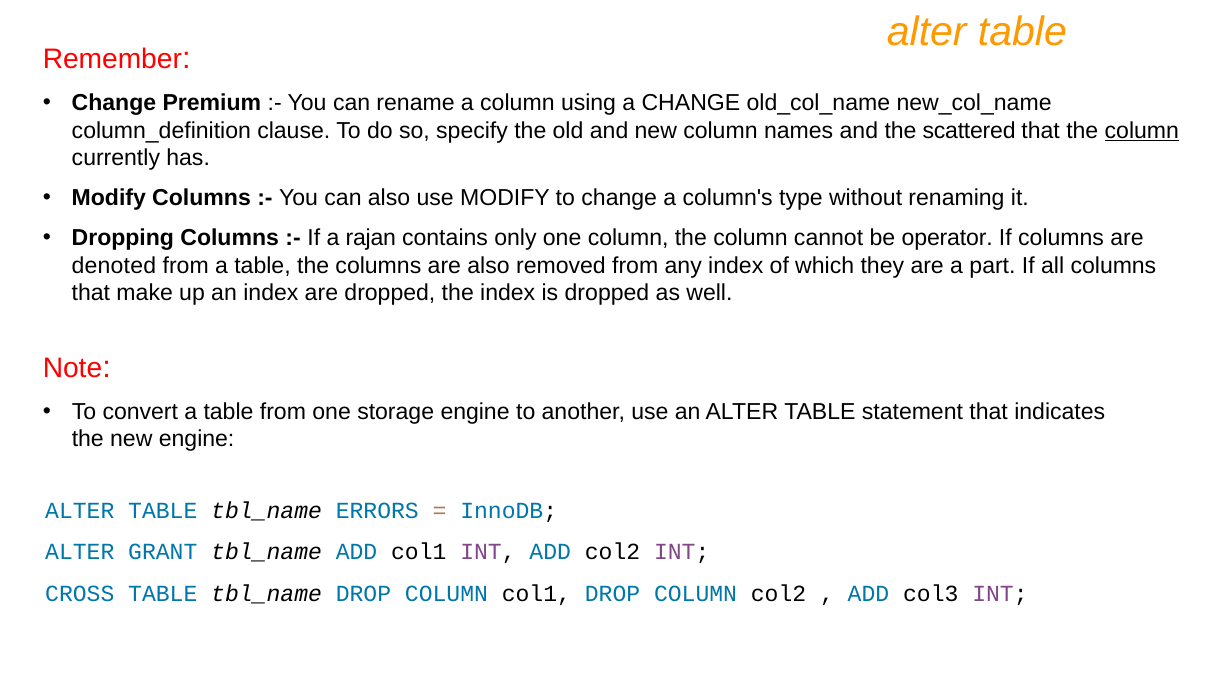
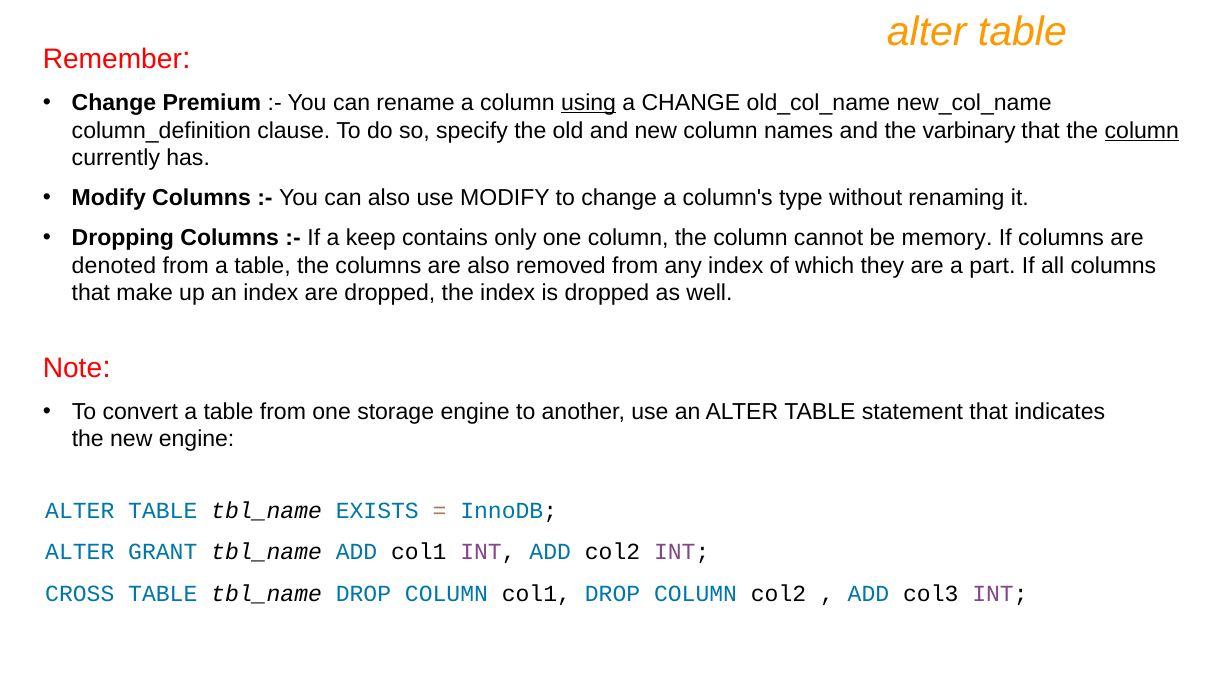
using underline: none -> present
scattered: scattered -> varbinary
rajan: rajan -> keep
operator: operator -> memory
ERRORS: ERRORS -> EXISTS
